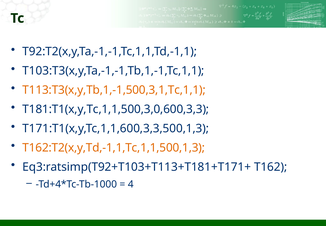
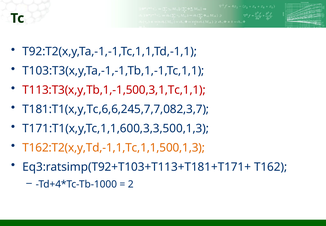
T113:T3(x,y,Tb,1,-1,500,3,1,Tc,1,1 colour: orange -> red
T181:T1(x,y,Tc,1,1,500,3,0,600,3,3: T181:T1(x,y,Tc,1,1,500,3,0,600,3,3 -> T181:T1(x,y,Tc,6,6,245,7,7,082,3,7
4: 4 -> 2
